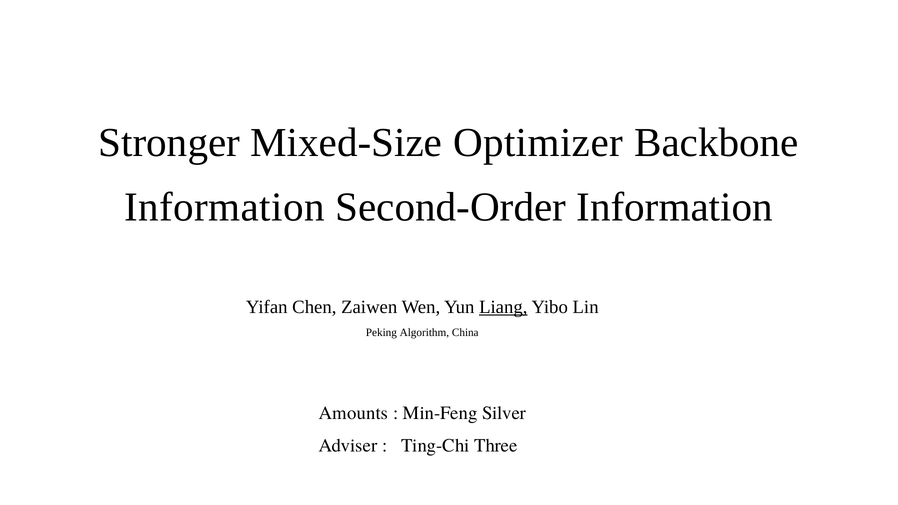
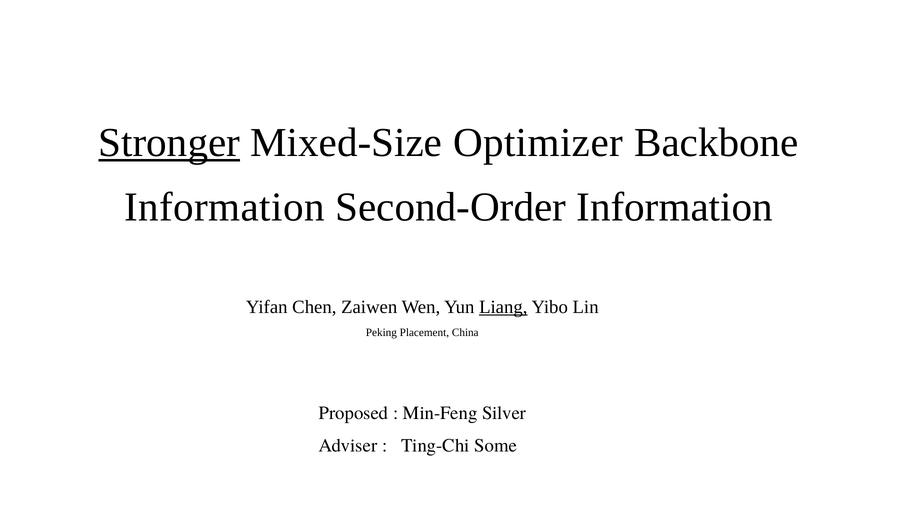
Stronger underline: none -> present
Algorithm: Algorithm -> Placement
Amounts: Amounts -> Proposed
Three: Three -> Some
